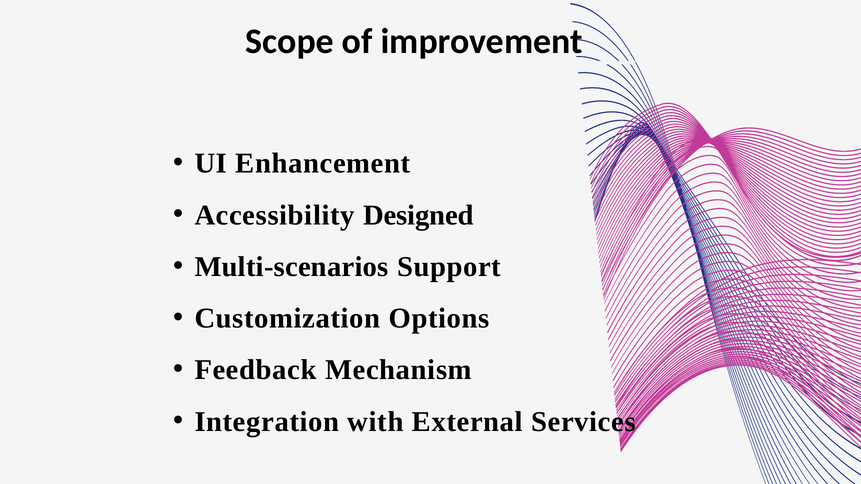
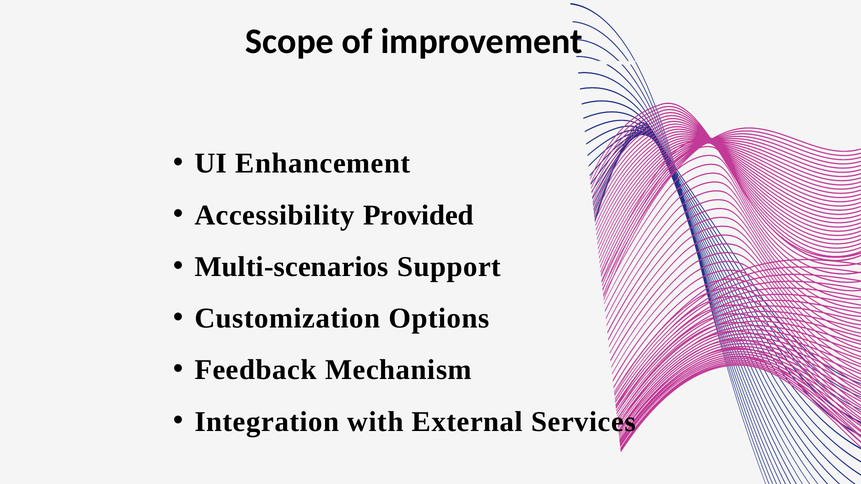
Designed: Designed -> Provided
